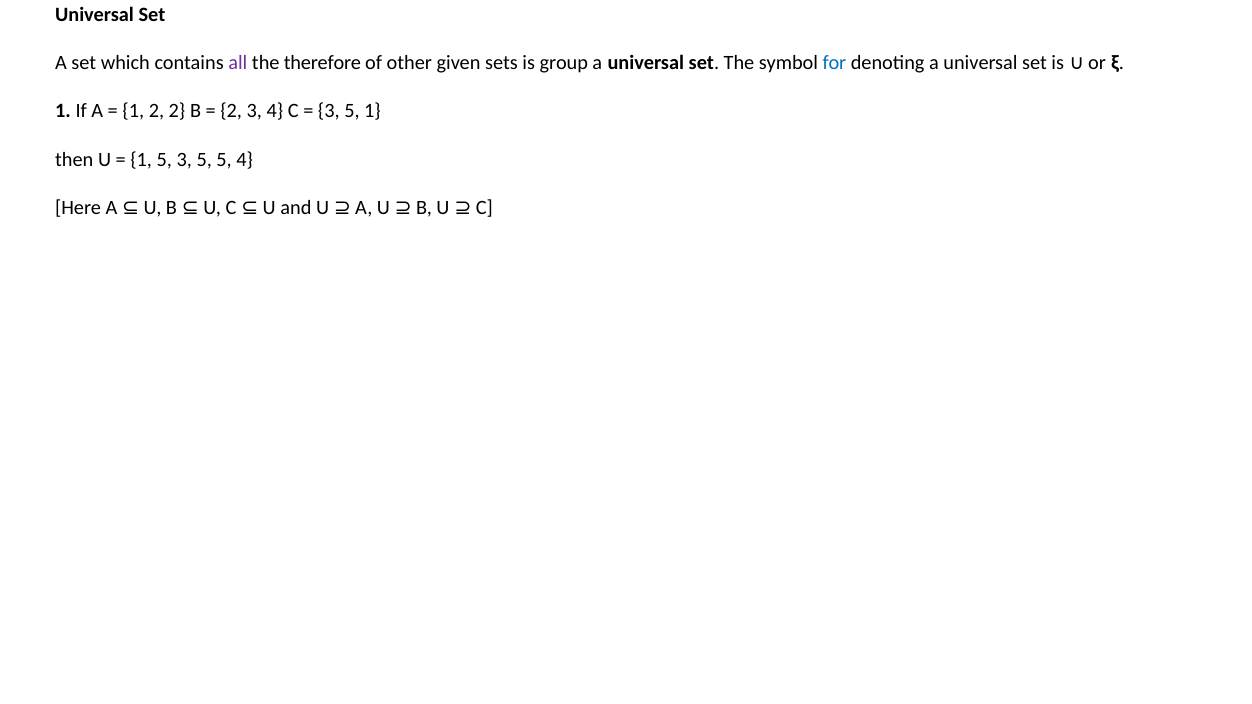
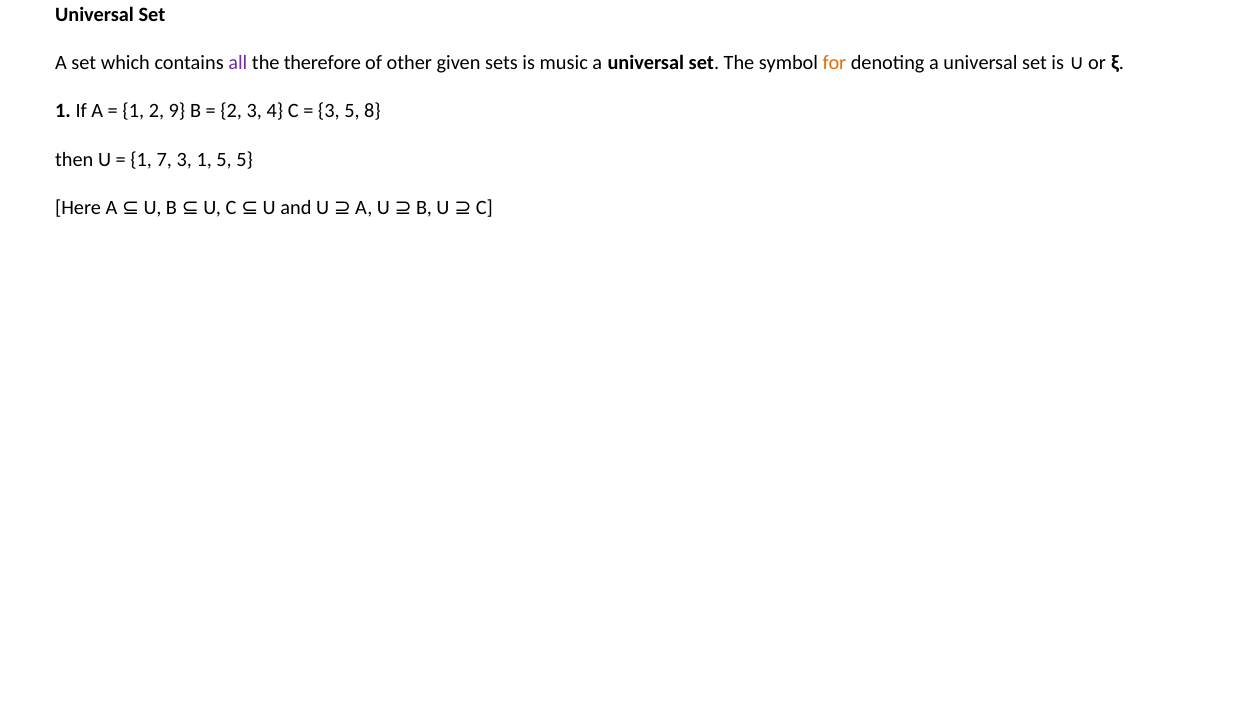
group: group -> music
for colour: blue -> orange
2 2: 2 -> 9
5 1: 1 -> 8
1 5: 5 -> 7
5 at (204, 159): 5 -> 1
5 4: 4 -> 5
